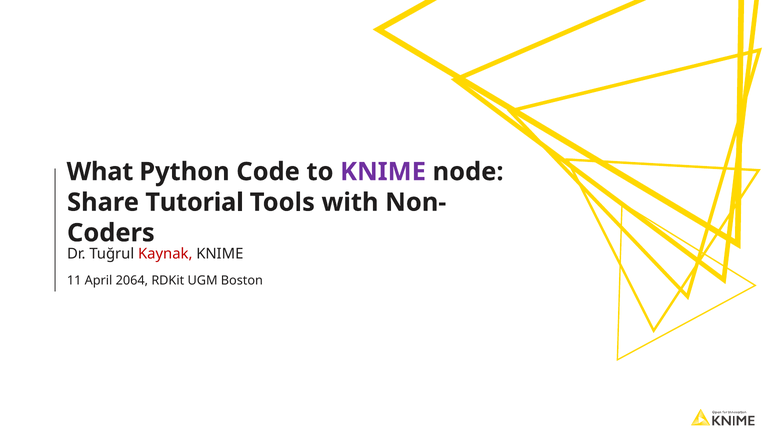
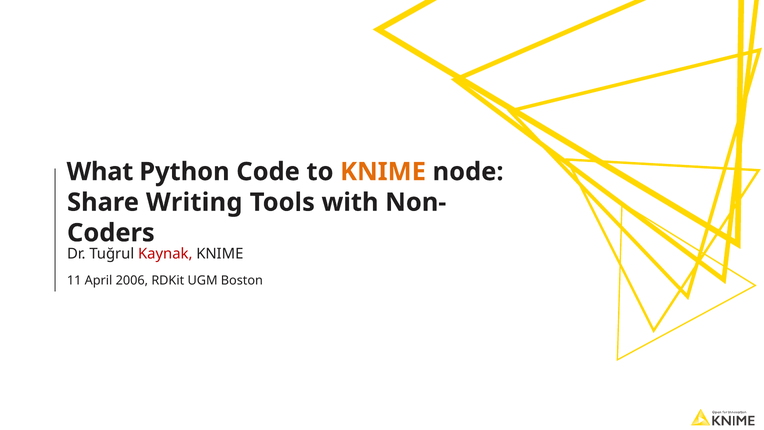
KNIME at (383, 172) colour: purple -> orange
Tutorial: Tutorial -> Writing
2064: 2064 -> 2006
